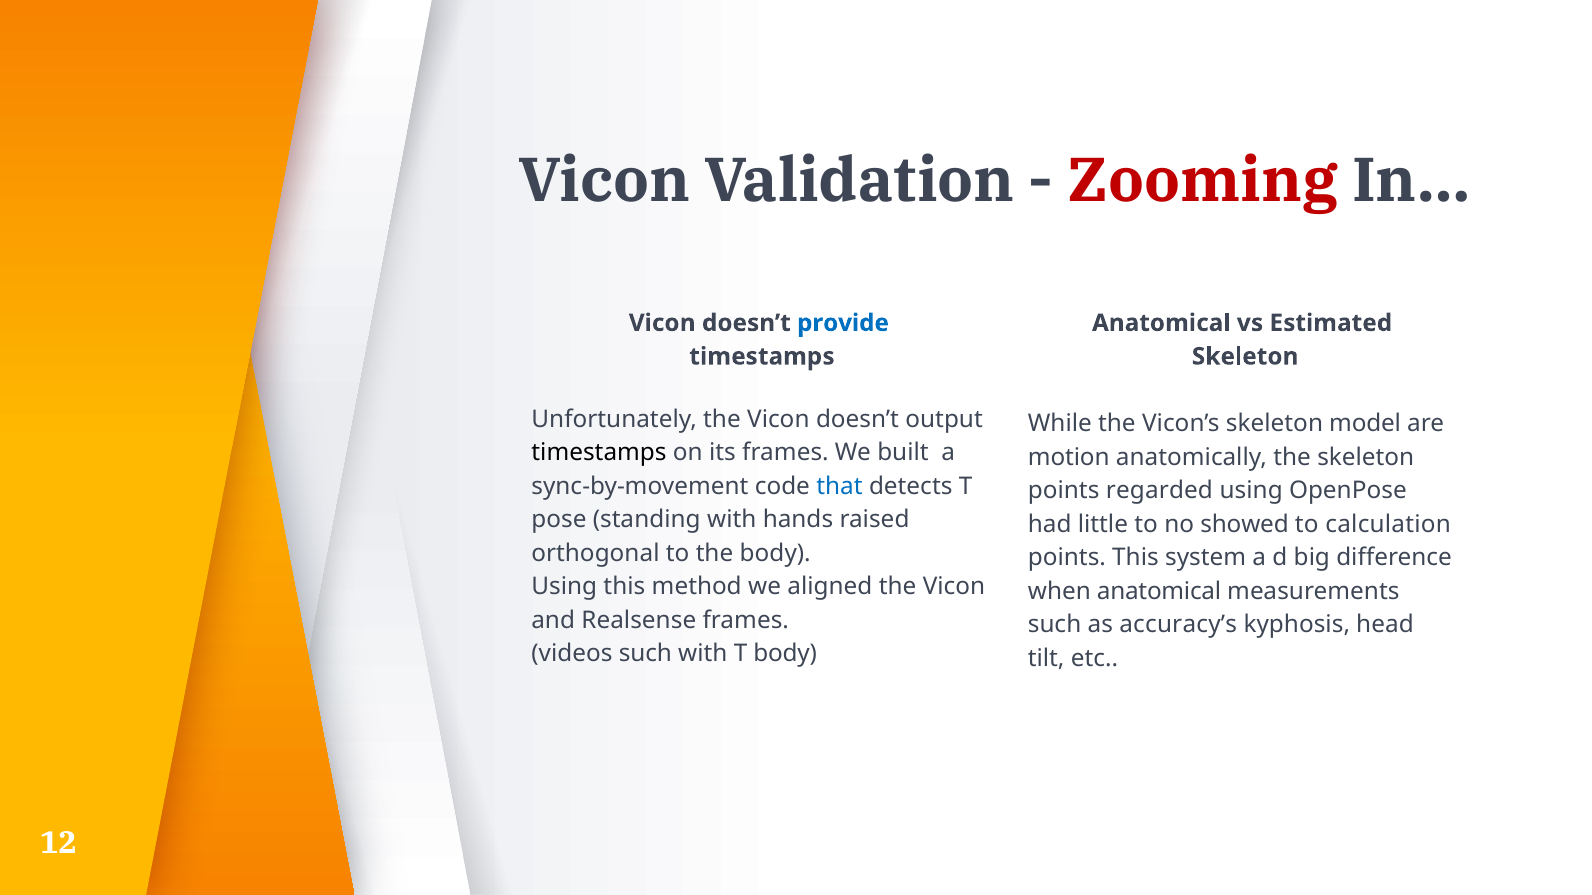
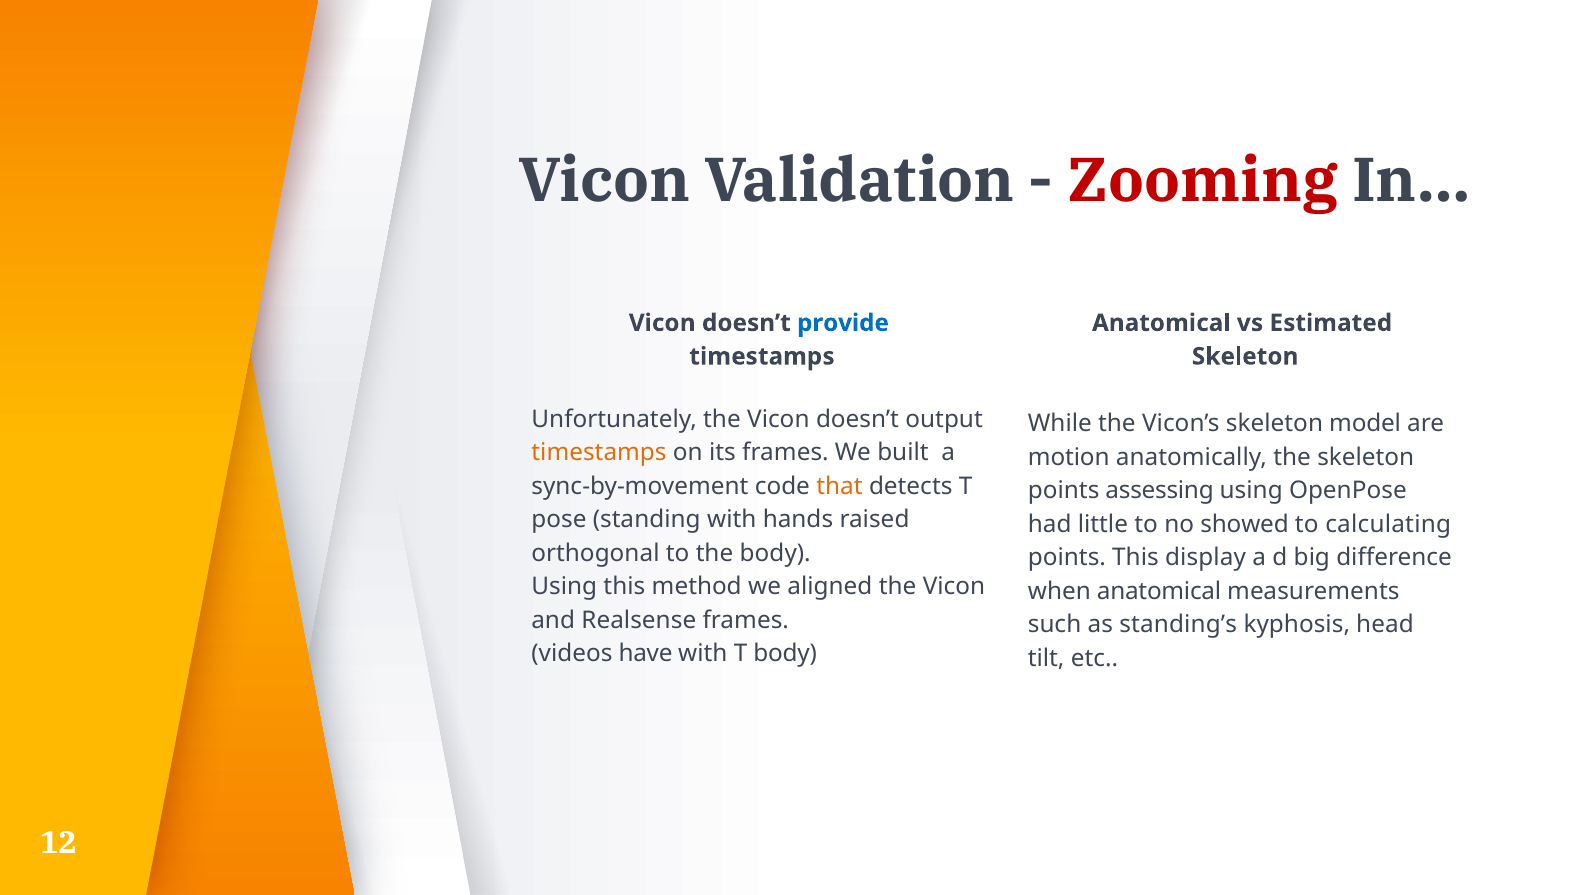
timestamps at (599, 453) colour: black -> orange
that colour: blue -> orange
regarded: regarded -> assessing
calculation: calculation -> calculating
system: system -> display
accuracy’s: accuracy’s -> standing’s
videos such: such -> have
